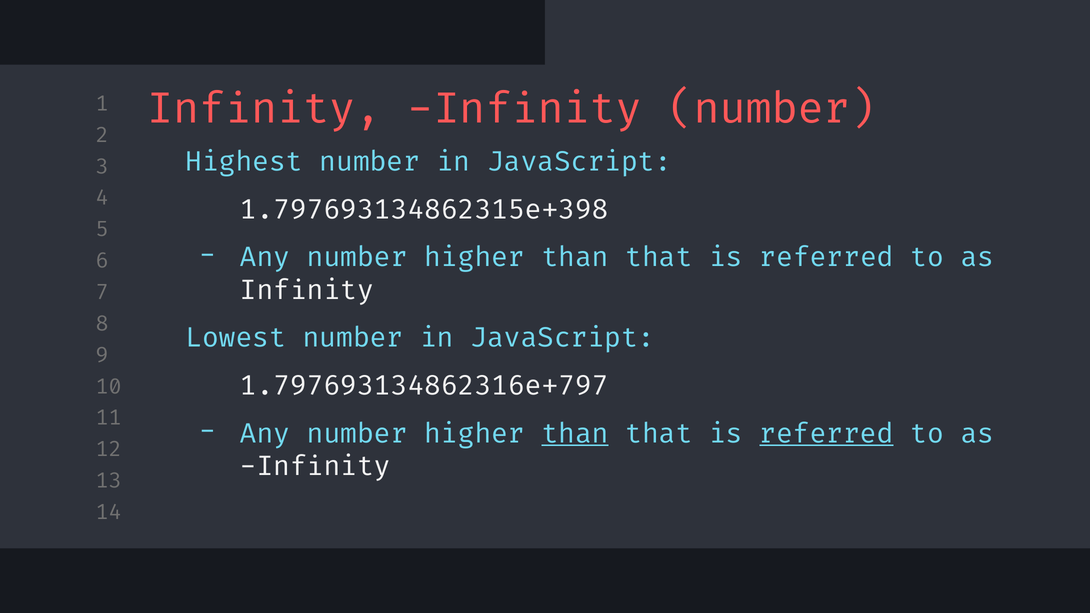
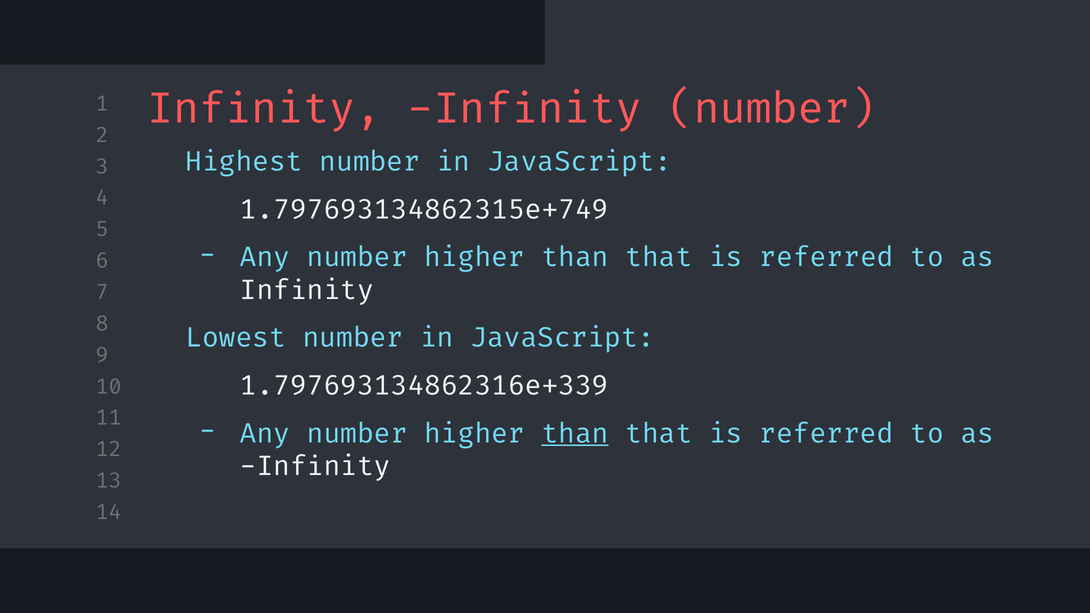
1.797693134862315e+398: 1.797693134862315e+398 -> 1.797693134862315e+749
1.797693134862316e+797: 1.797693134862316e+797 -> 1.797693134862316e+339
referred at (826, 434) underline: present -> none
